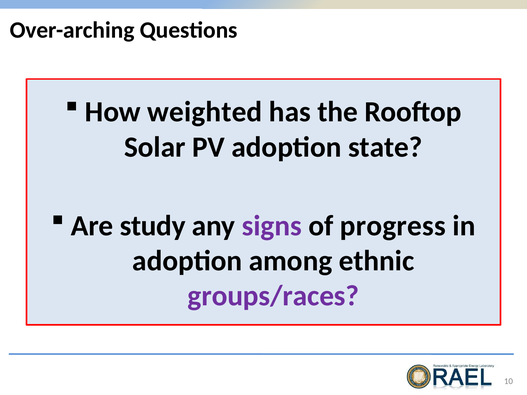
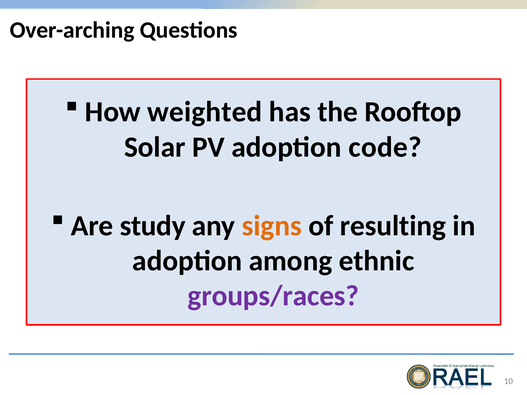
state: state -> code
signs colour: purple -> orange
progress: progress -> resulting
